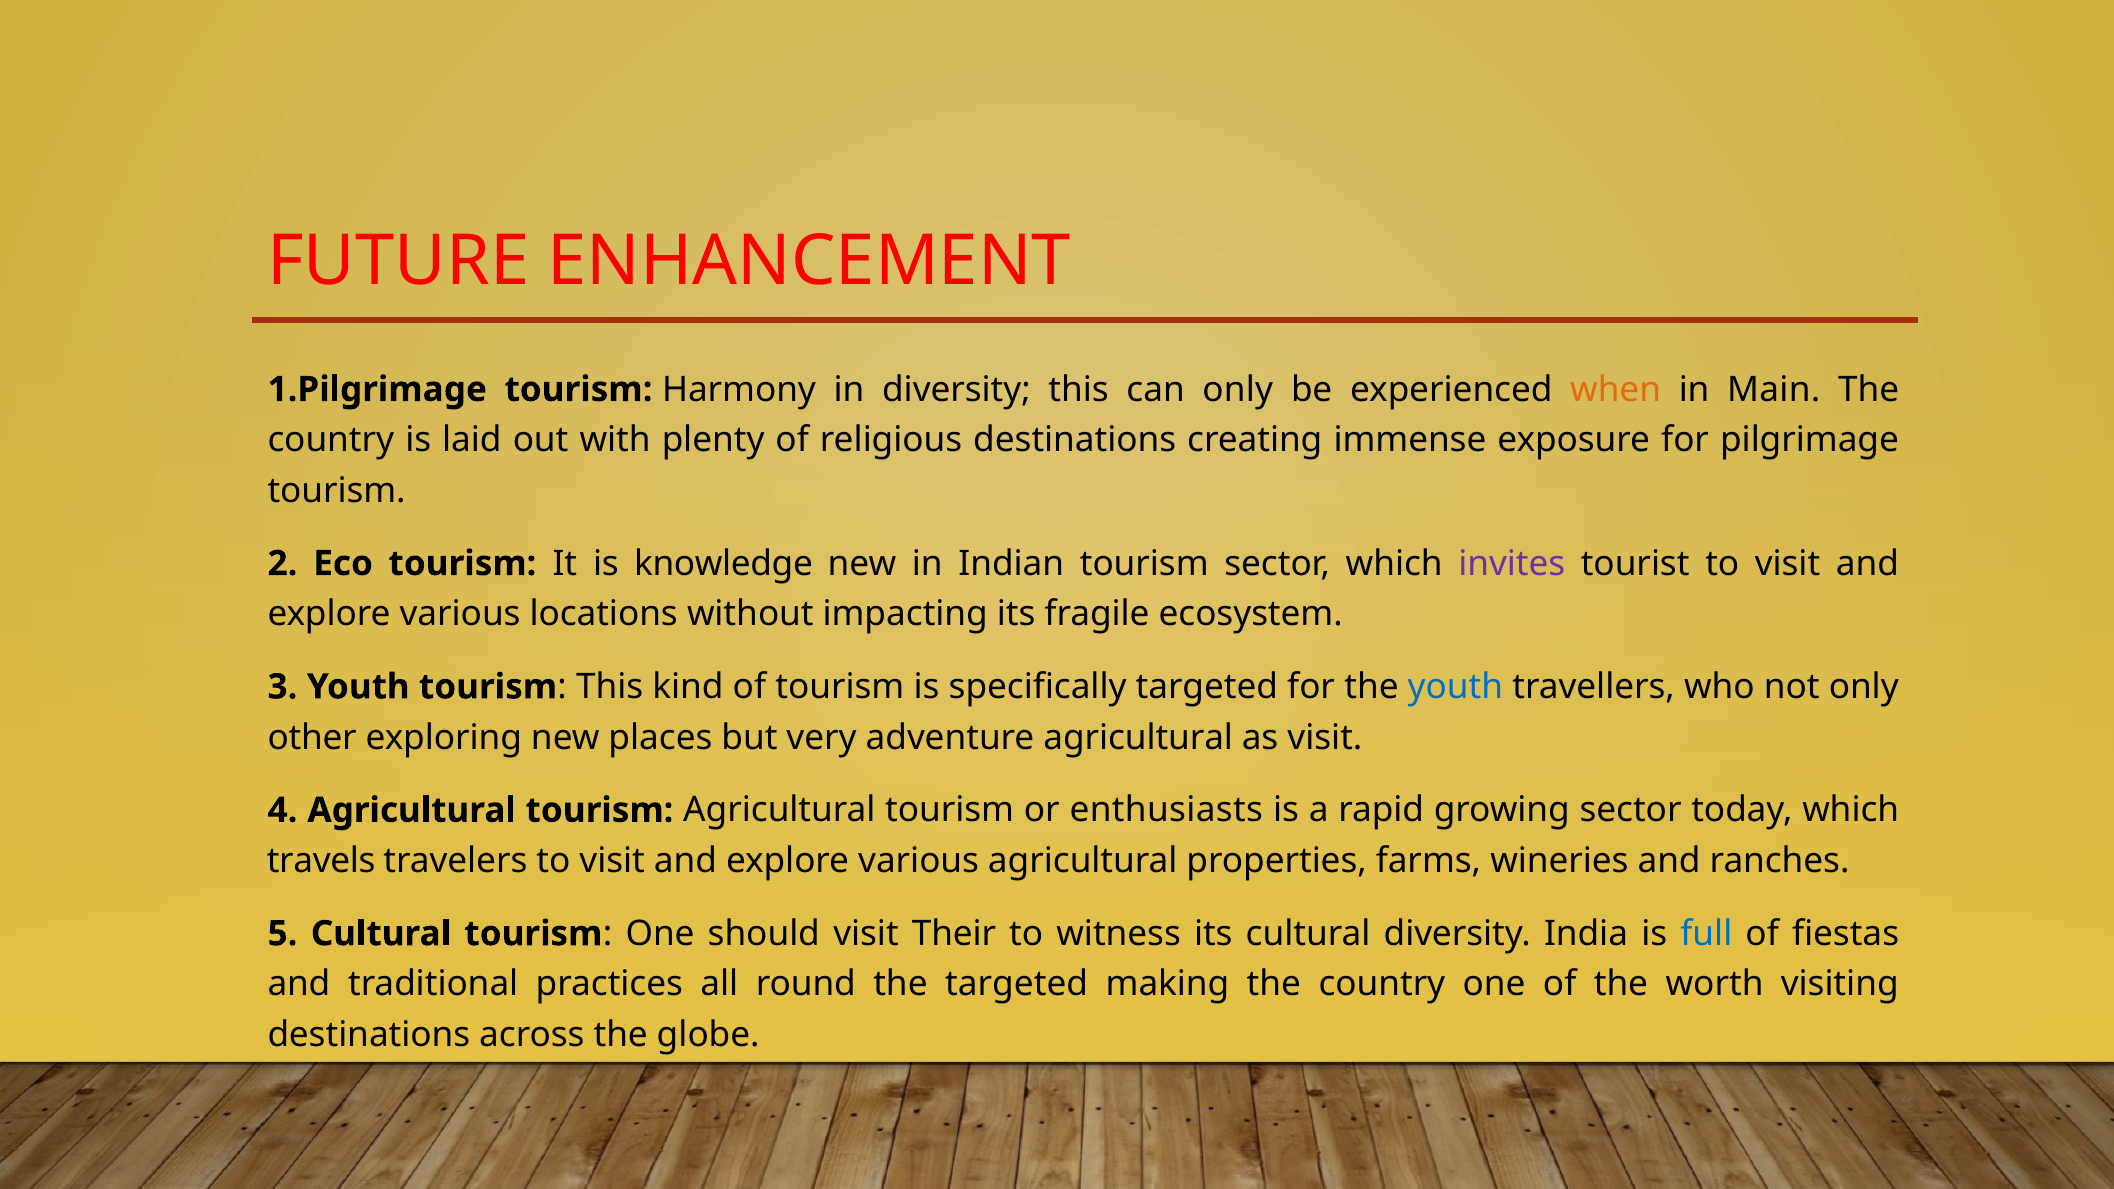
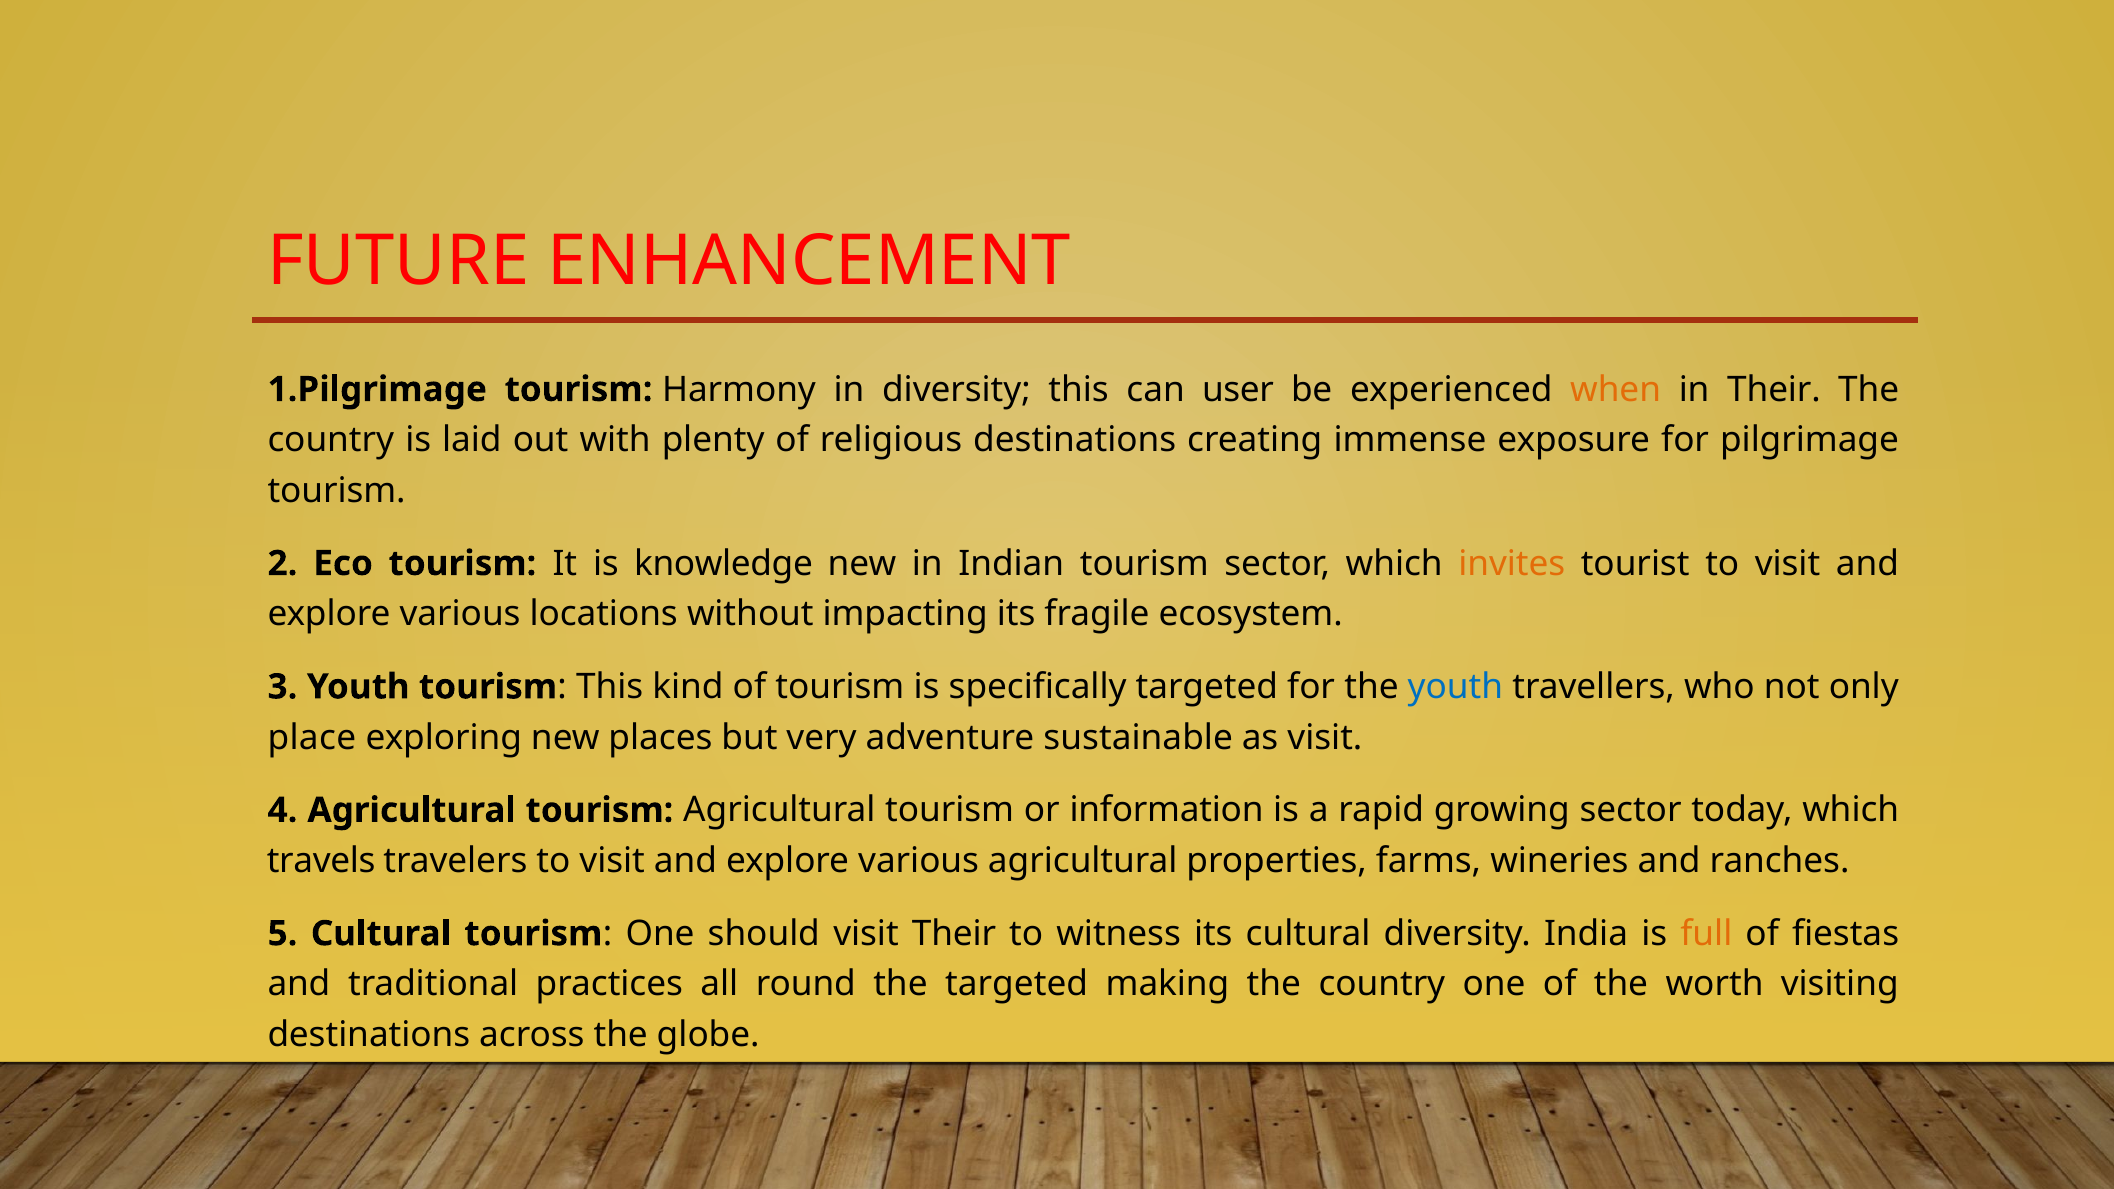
can only: only -> user
in Main: Main -> Their
invites colour: purple -> orange
other: other -> place
adventure agricultural: agricultural -> sustainable
enthusiasts: enthusiasts -> information
full colour: blue -> orange
